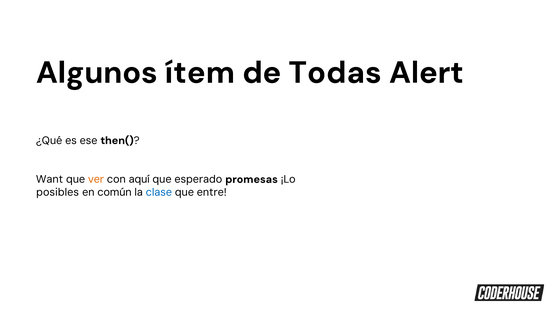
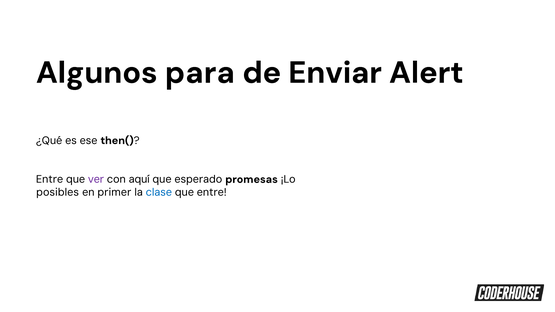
ítem: ítem -> para
Todas: Todas -> Enviar
Want at (50, 179): Want -> Entre
ver colour: orange -> purple
común: común -> primer
